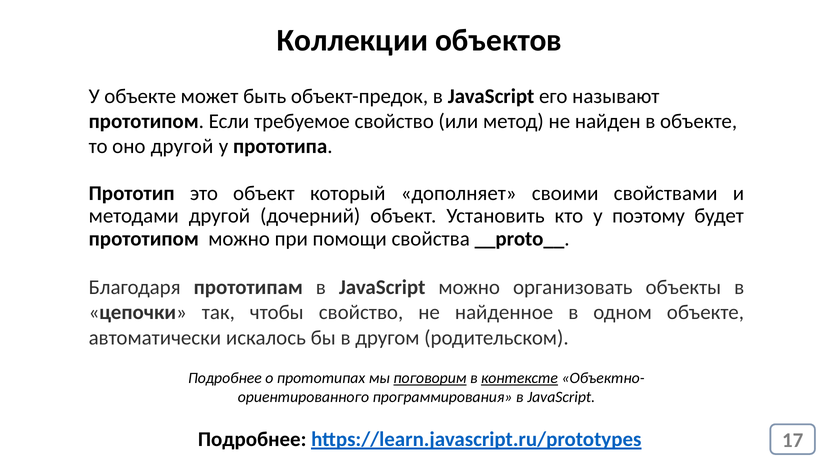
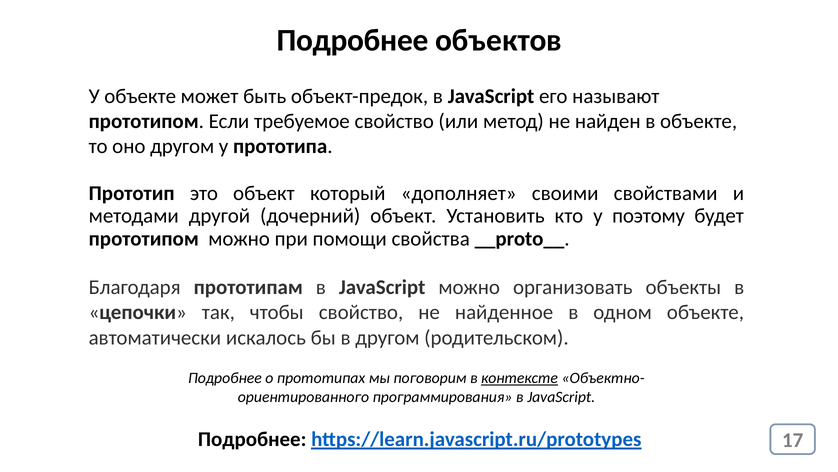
Коллекции at (352, 40): Коллекции -> Подробнее
оно другой: другой -> другом
поговорим underline: present -> none
